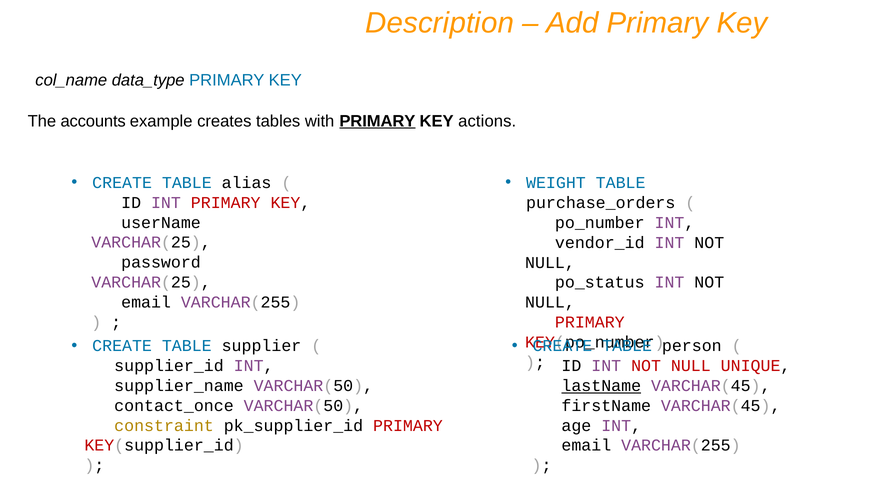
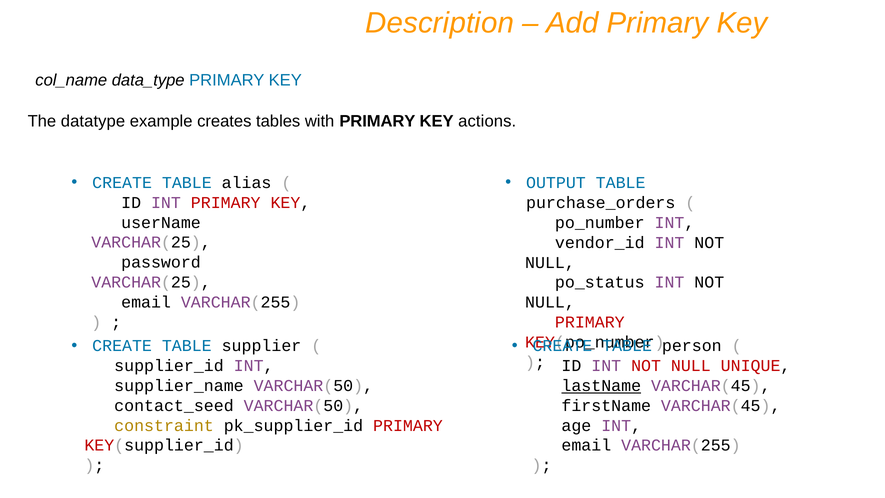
accounts: accounts -> datatype
PRIMARY at (377, 121) underline: present -> none
WEIGHT: WEIGHT -> OUTPUT
contact_once: contact_once -> contact_seed
